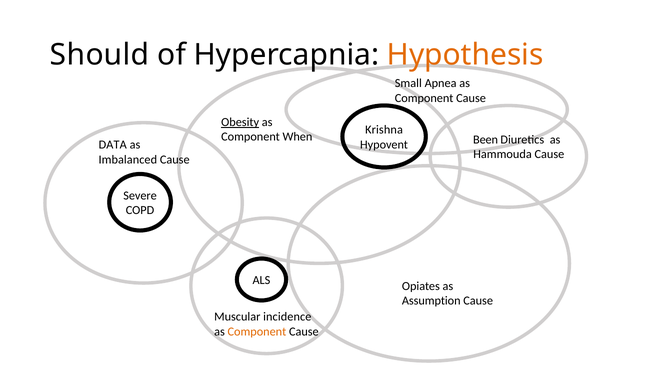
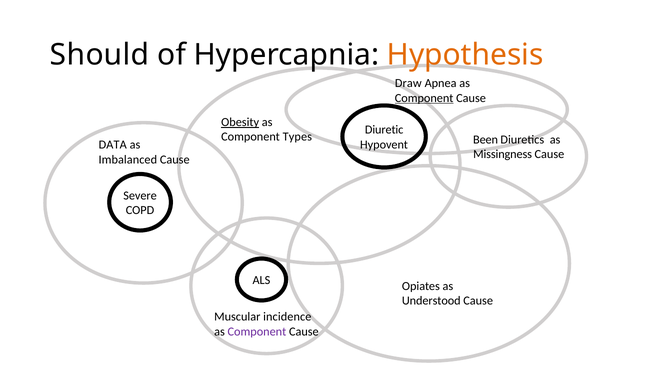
Small: Small -> Draw
Component at (424, 98) underline: none -> present
Krishna: Krishna -> Diuretic
When: When -> Types
Hammouda: Hammouda -> Missingness
Assumption: Assumption -> Understood
Component at (257, 332) colour: orange -> purple
